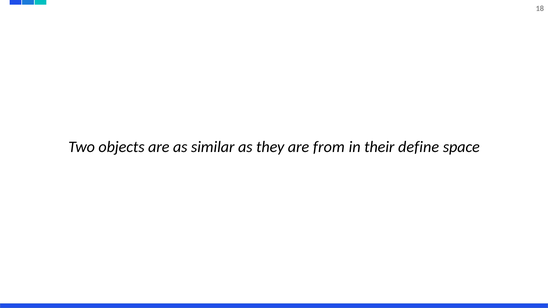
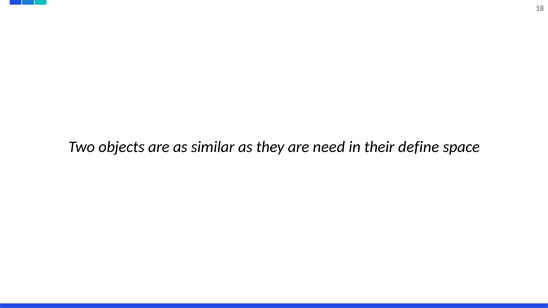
from: from -> need
